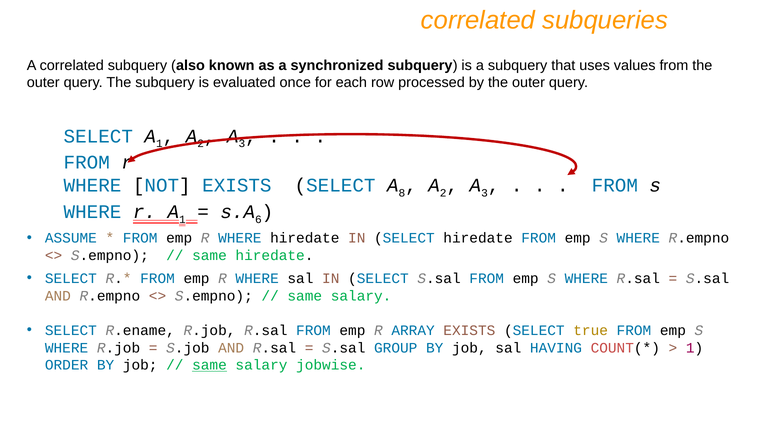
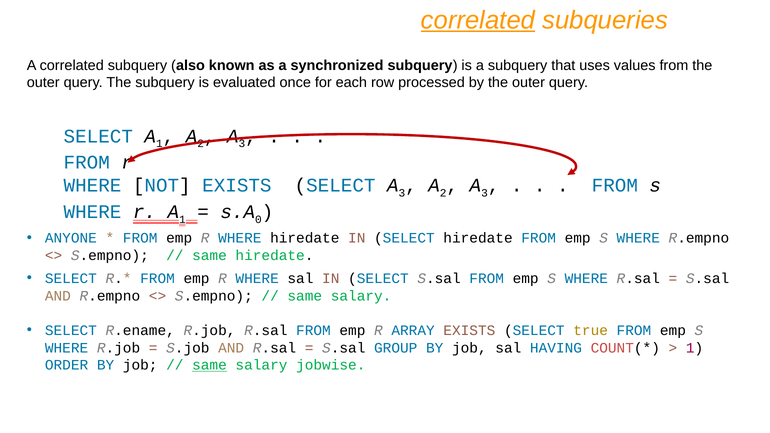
correlated at (478, 20) underline: none -> present
SELECT A 8: 8 -> 3
6: 6 -> 0
ASSUME: ASSUME -> ANYONE
